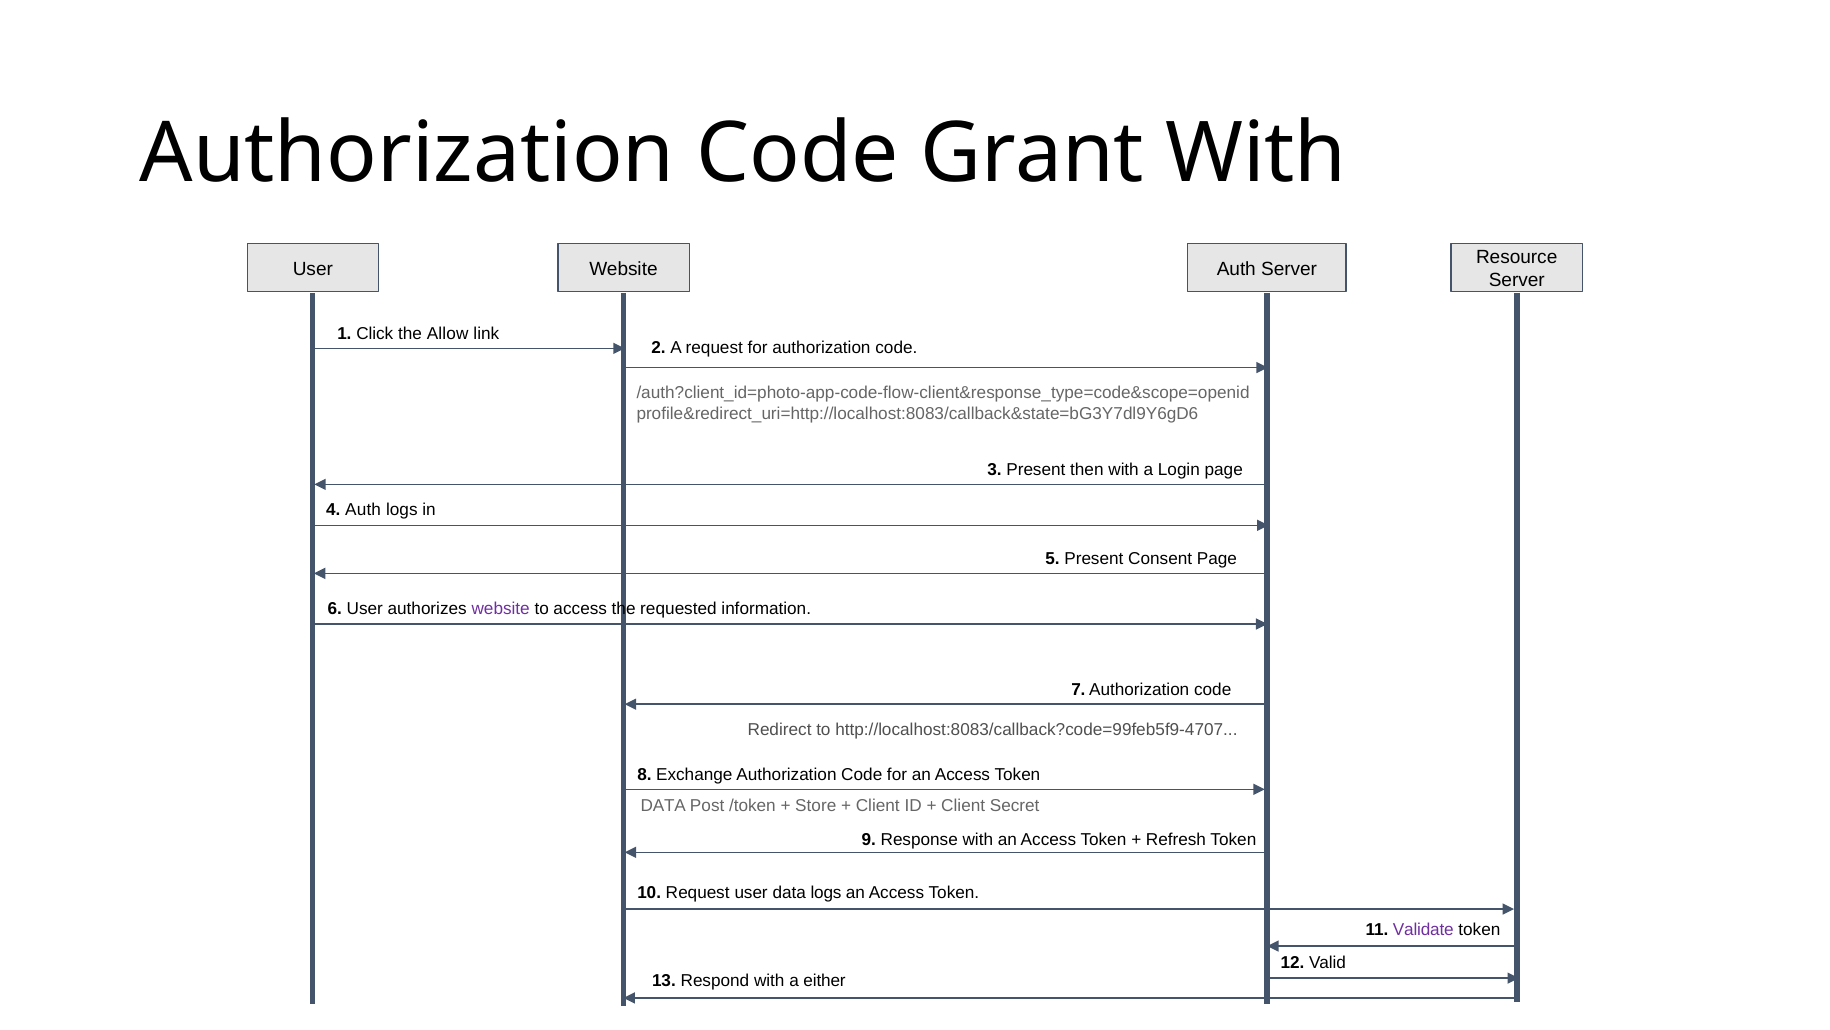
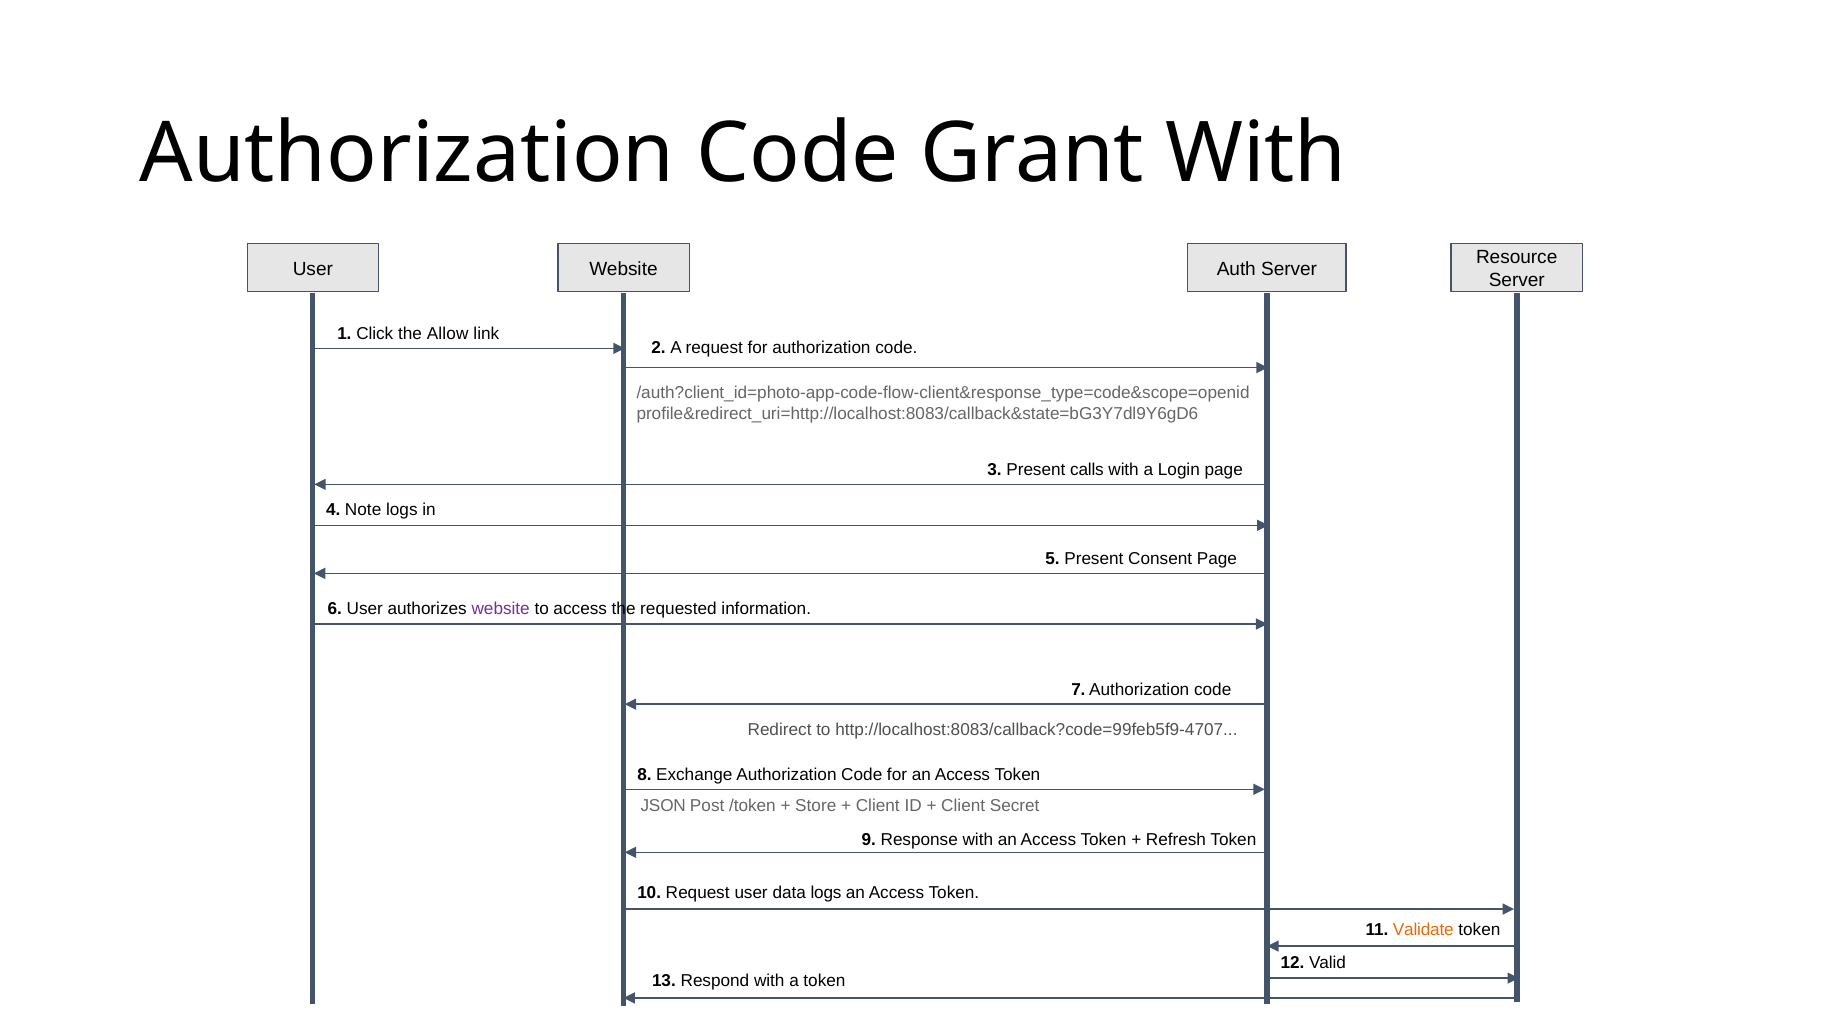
then: then -> calls
4 Auth: Auth -> Note
DATA at (663, 805): DATA -> JSON
Validate colour: purple -> orange
a either: either -> token
